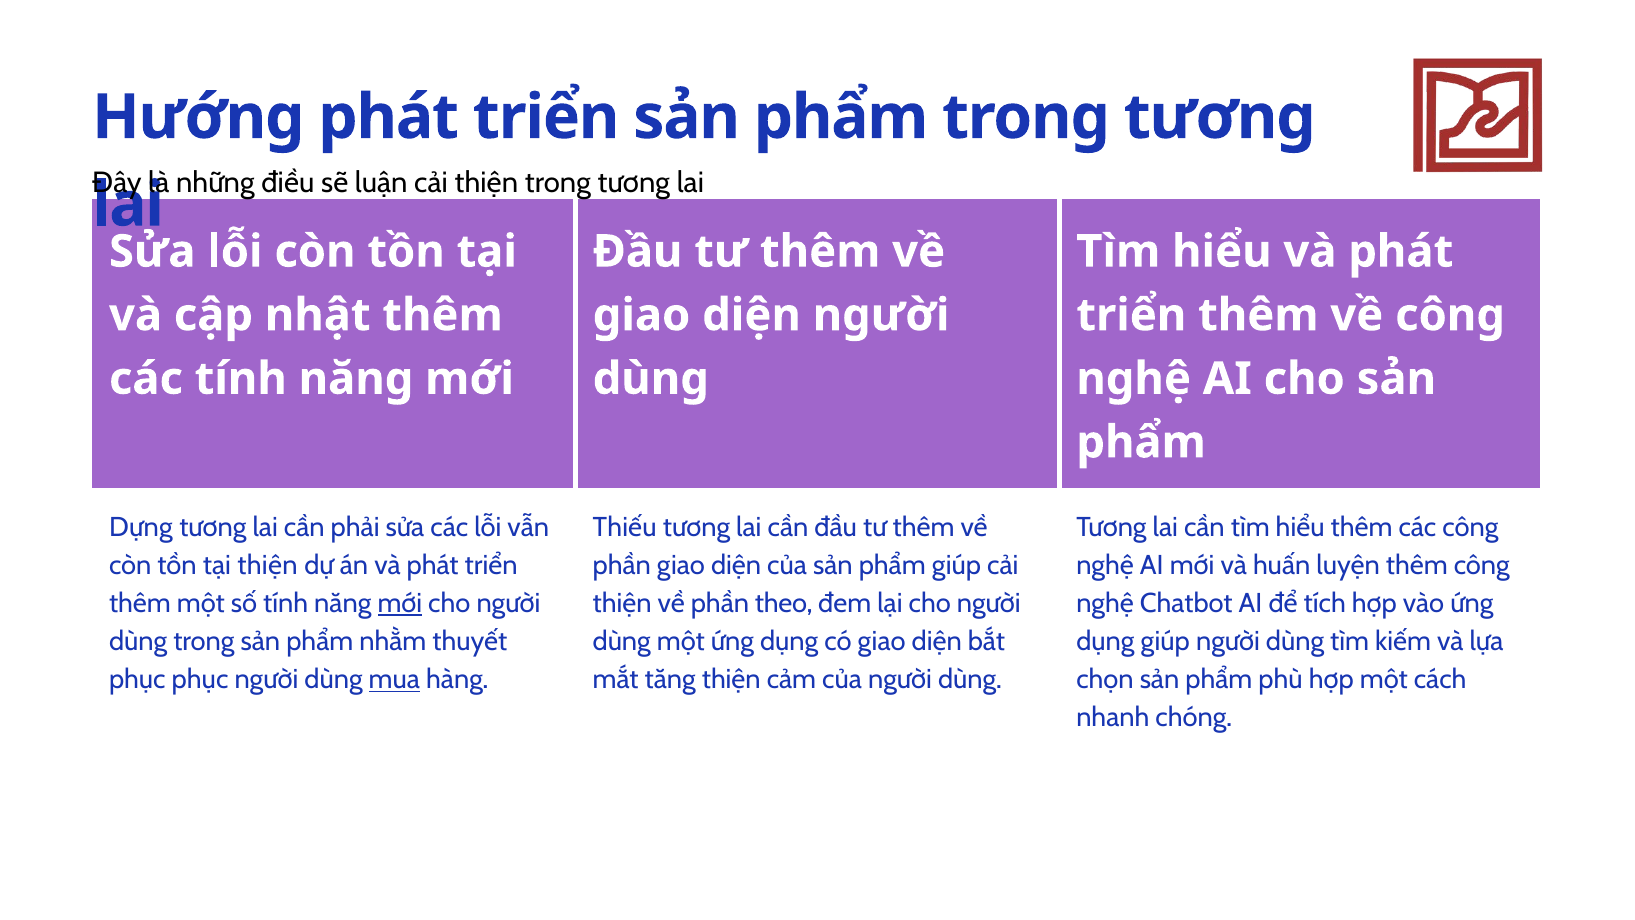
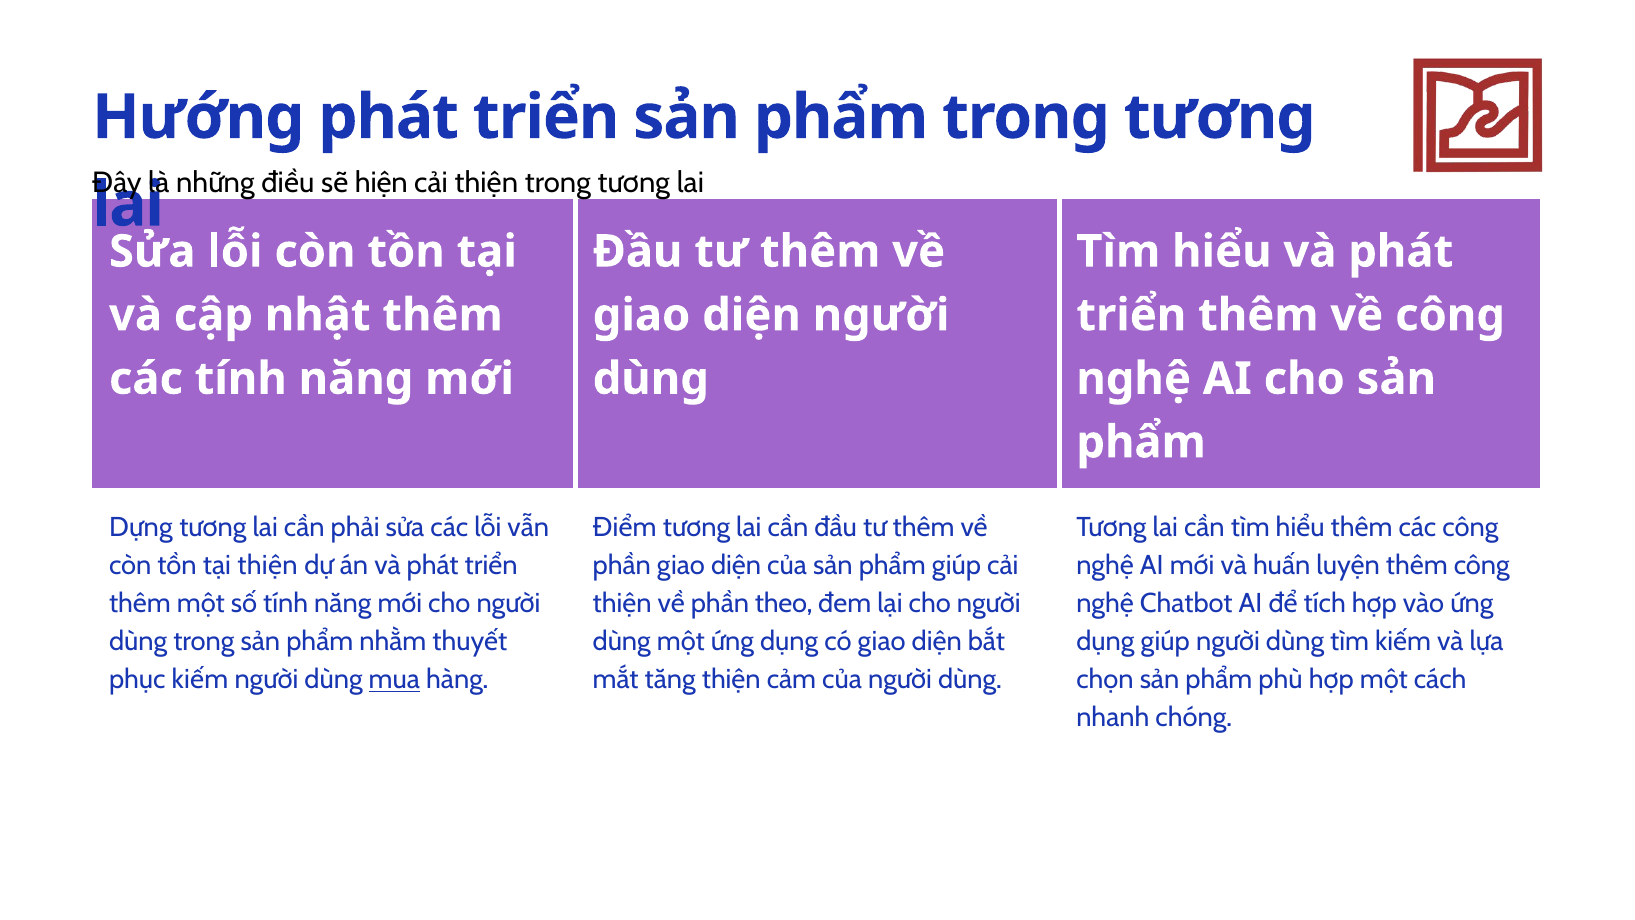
luận: luận -> hiện
Thiếu: Thiếu -> Điểm
mới at (400, 603) underline: present -> none
phục phục: phục -> kiếm
